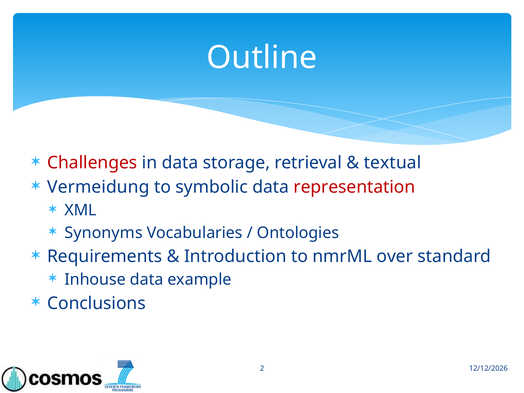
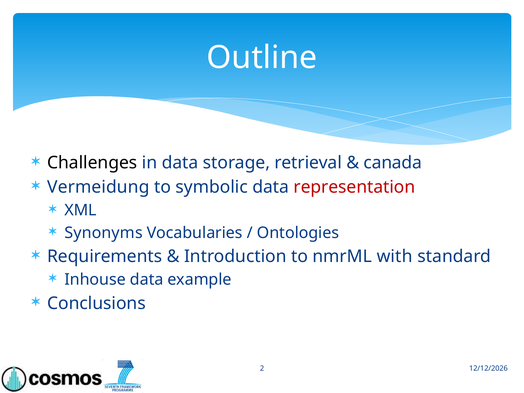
Challenges colour: red -> black
textual: textual -> canada
over: over -> with
